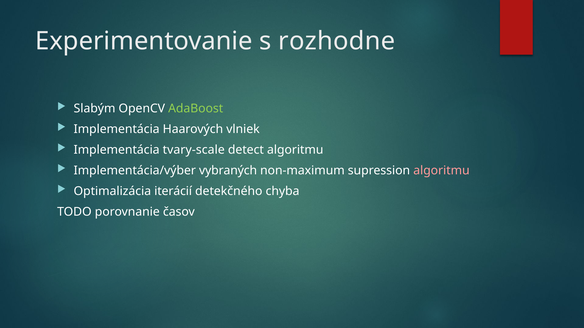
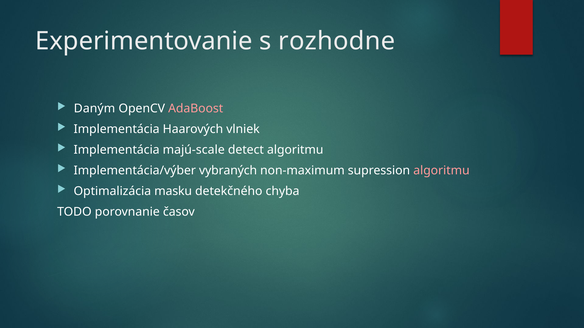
Slabým: Slabým -> Daným
AdaBoost colour: light green -> pink
tvary-scale: tvary-scale -> majú-scale
iterácií: iterácií -> masku
